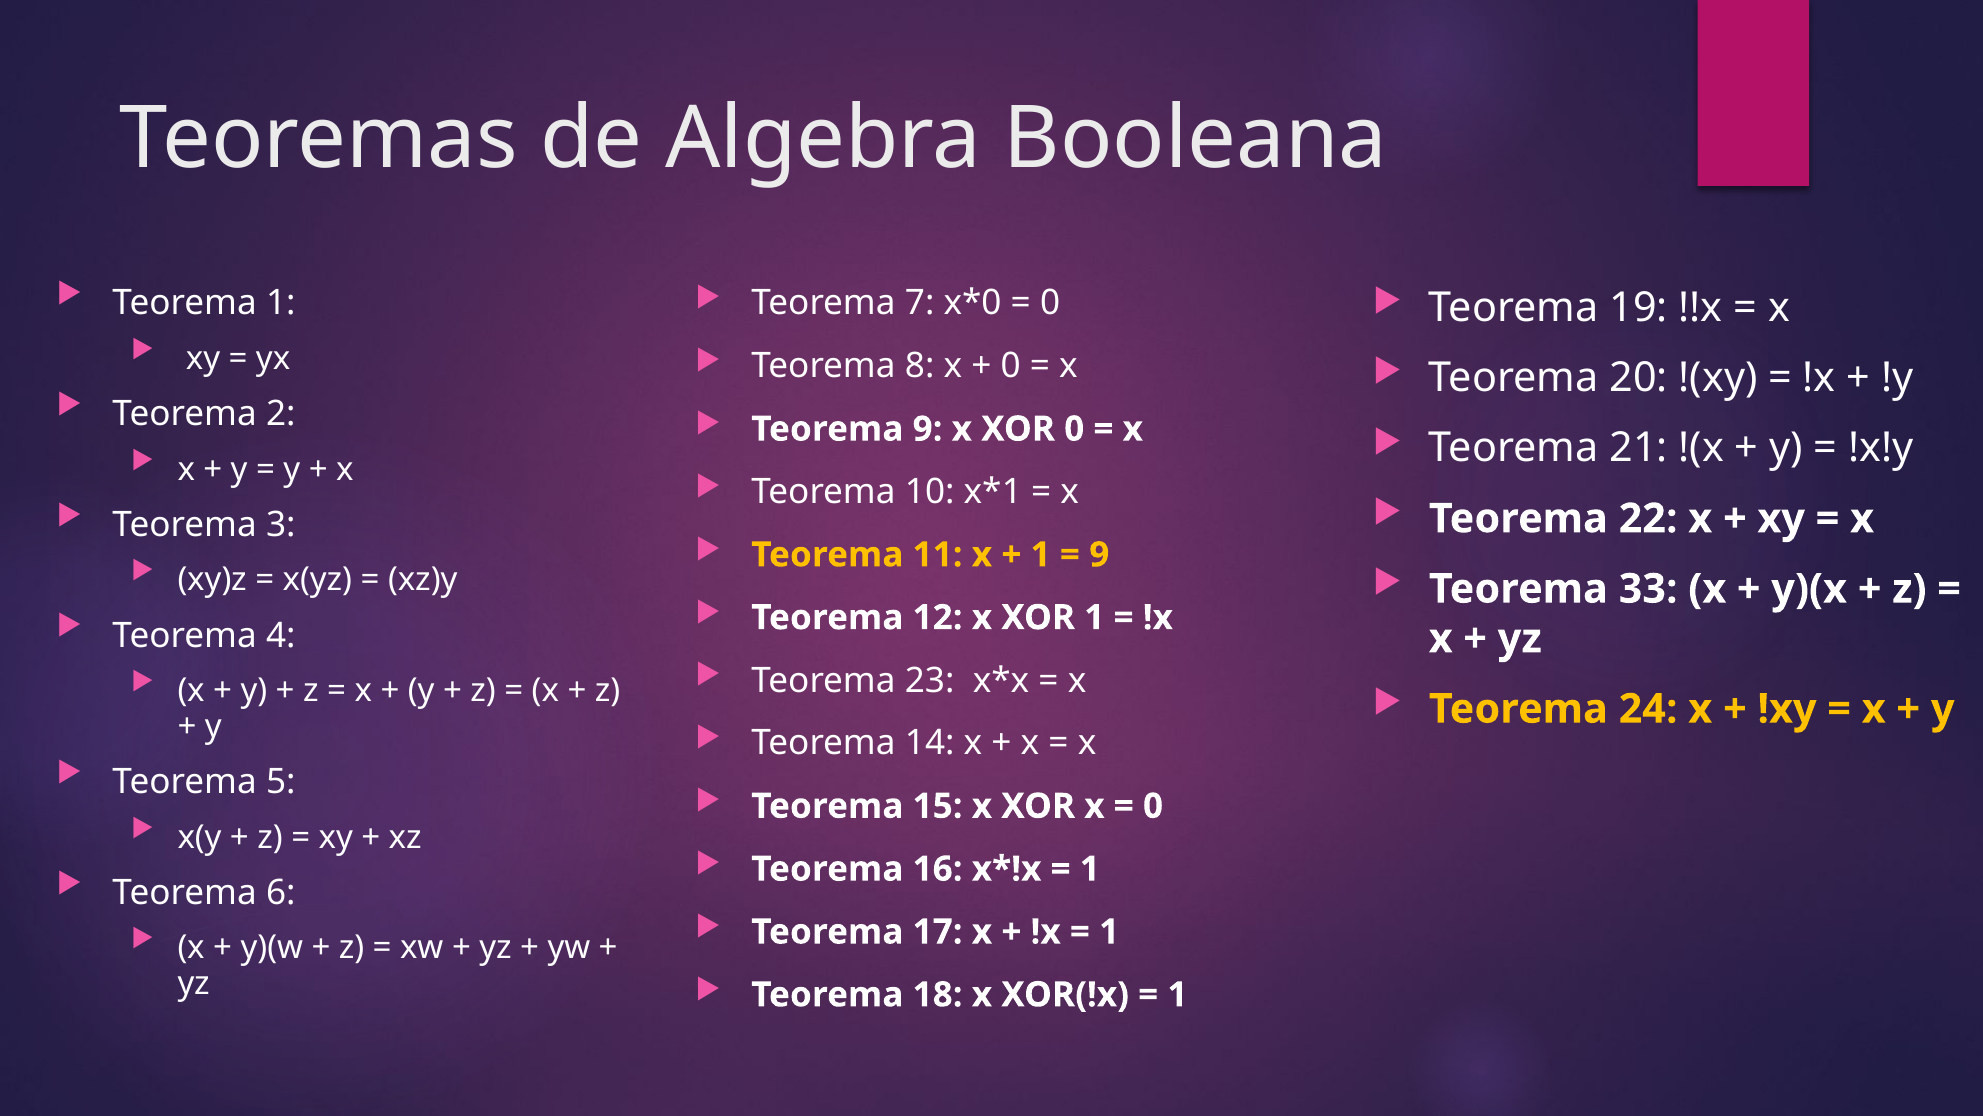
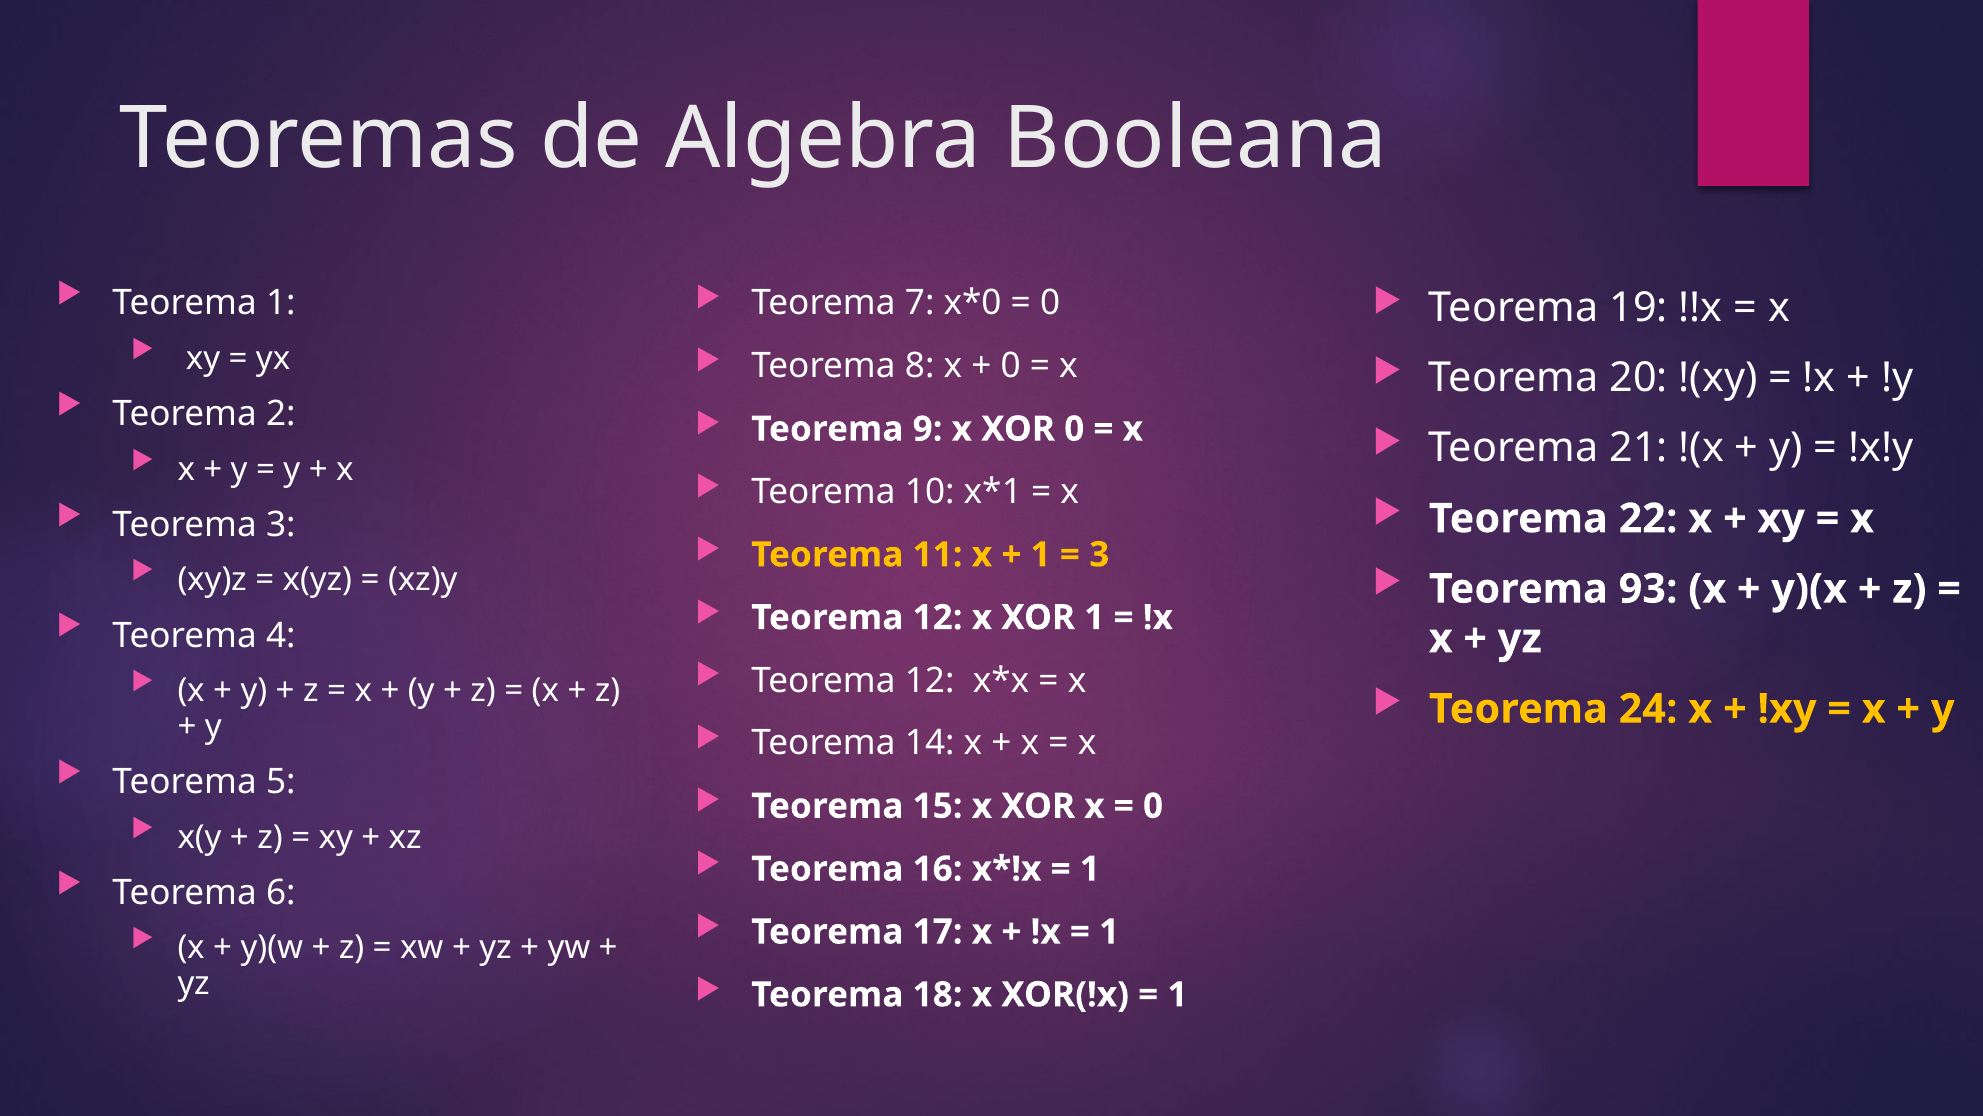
9 at (1099, 554): 9 -> 3
33: 33 -> 93
23 at (930, 680): 23 -> 12
